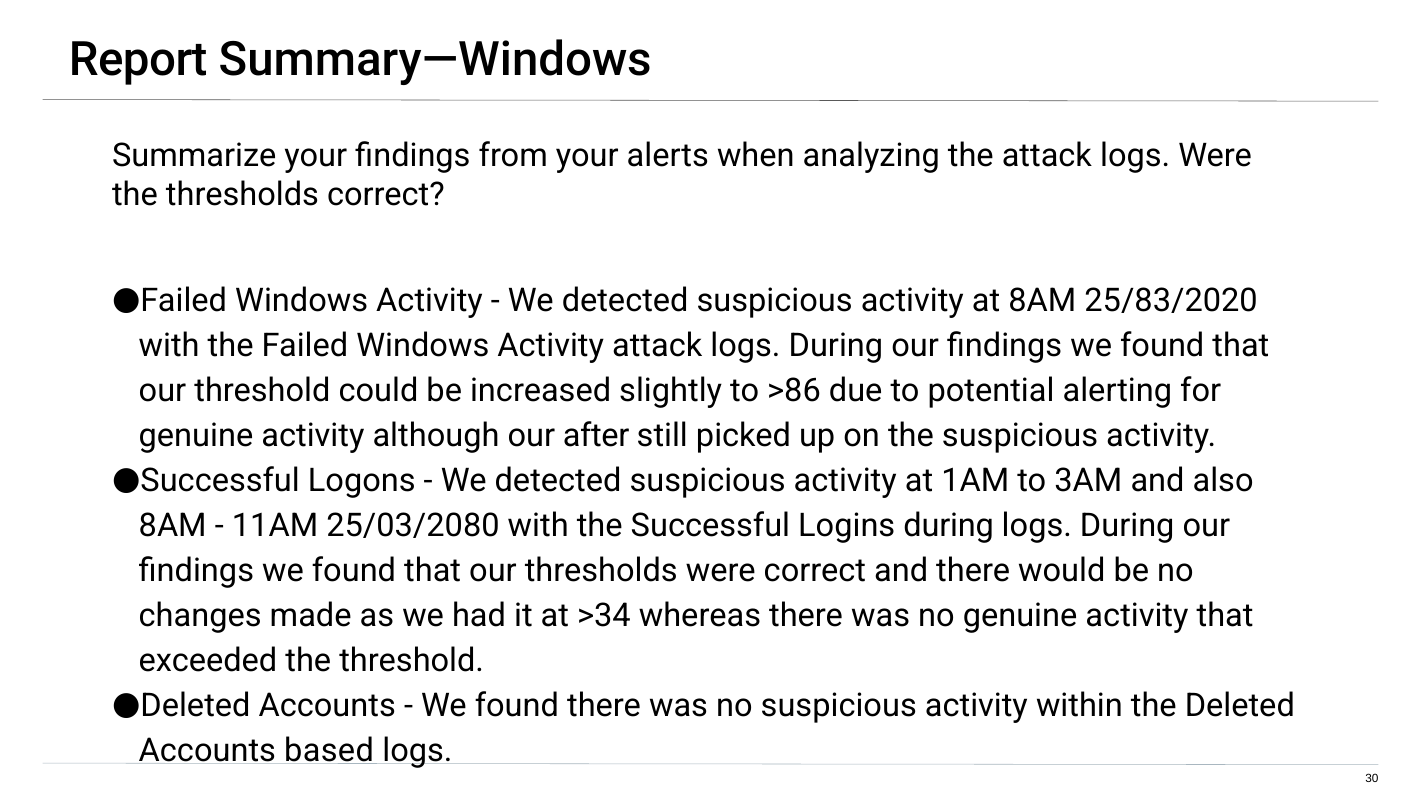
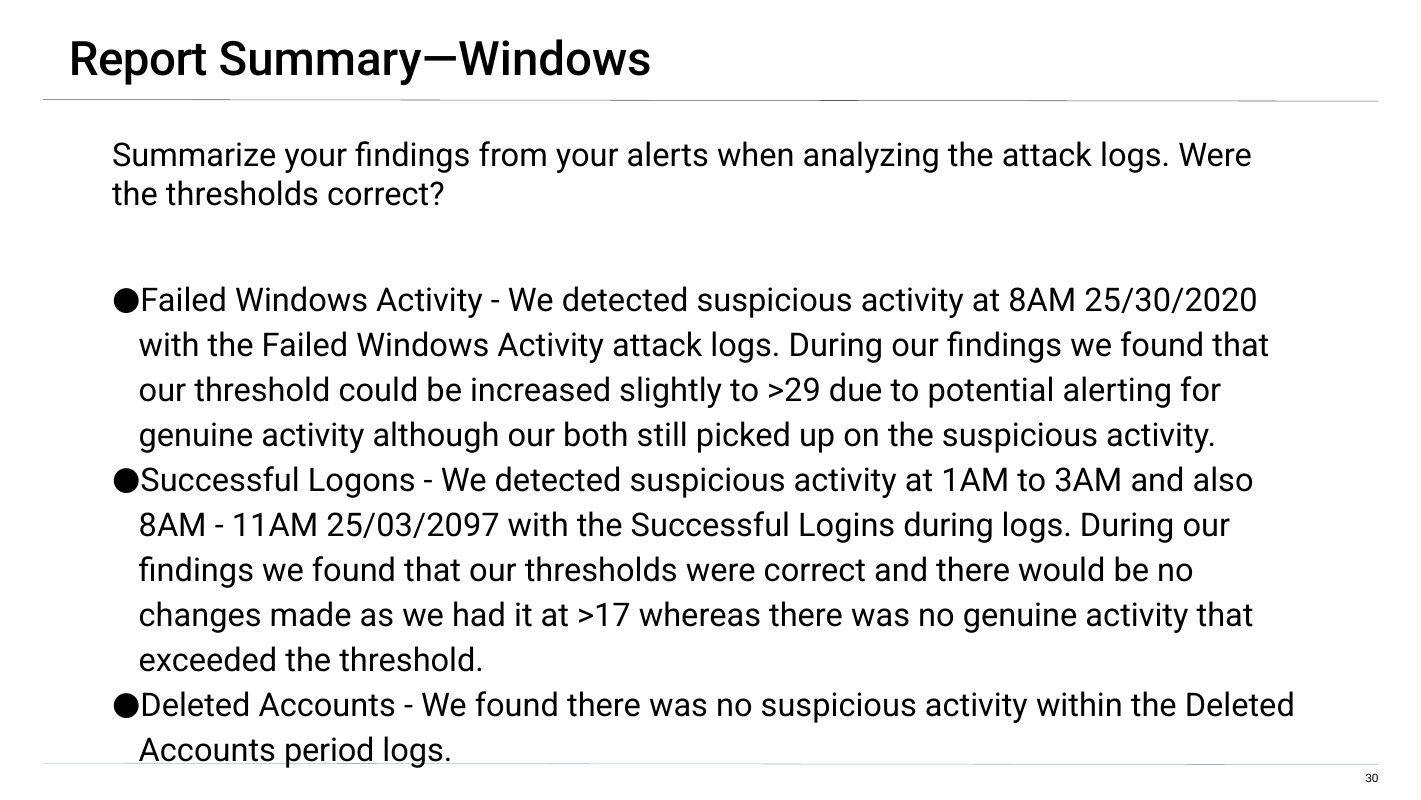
25/83/2020: 25/83/2020 -> 25/30/2020
>86: >86 -> >29
after: after -> both
25/03/2080: 25/03/2080 -> 25/03/2097
>34: >34 -> >17
based: based -> period
